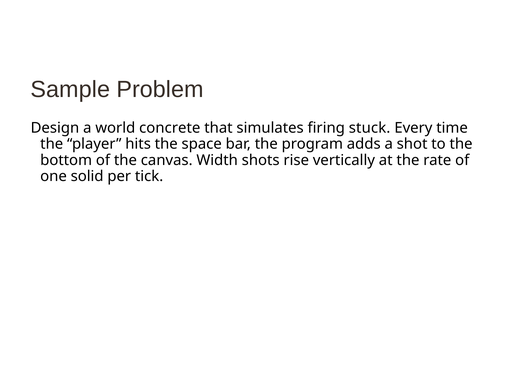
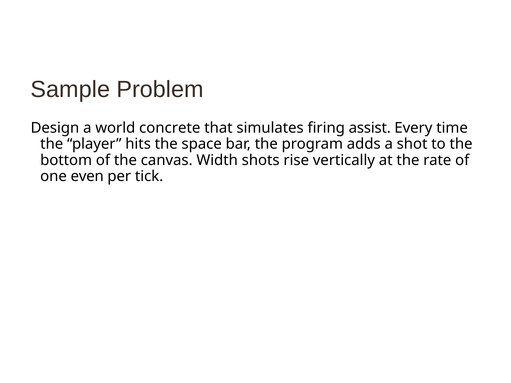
stuck: stuck -> assist
solid: solid -> even
